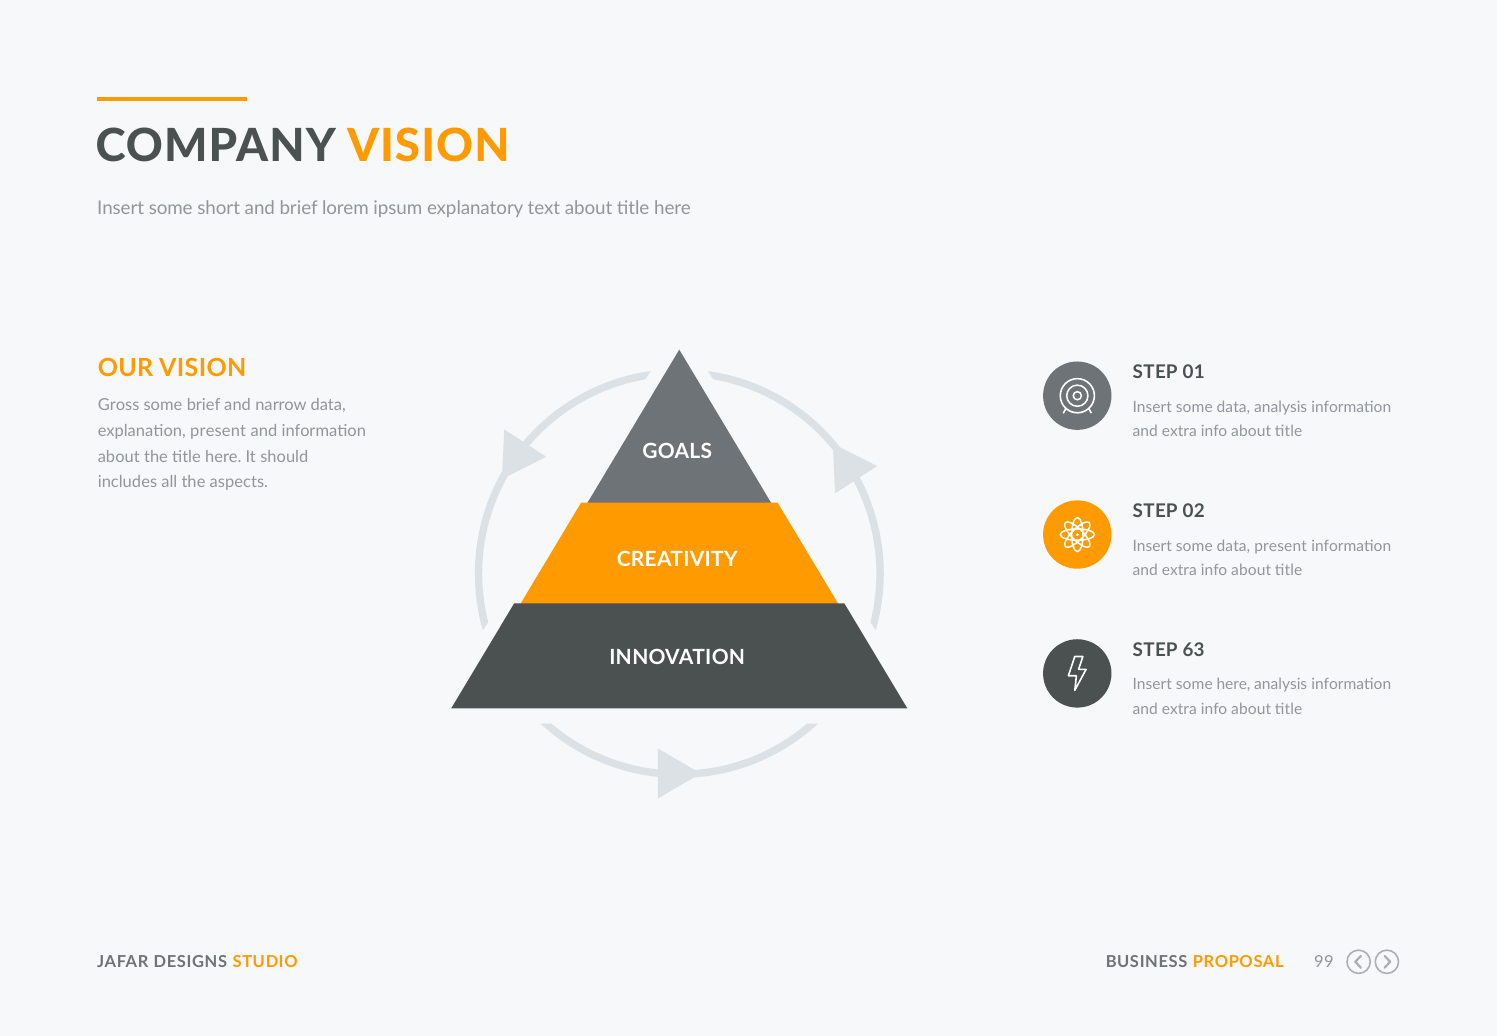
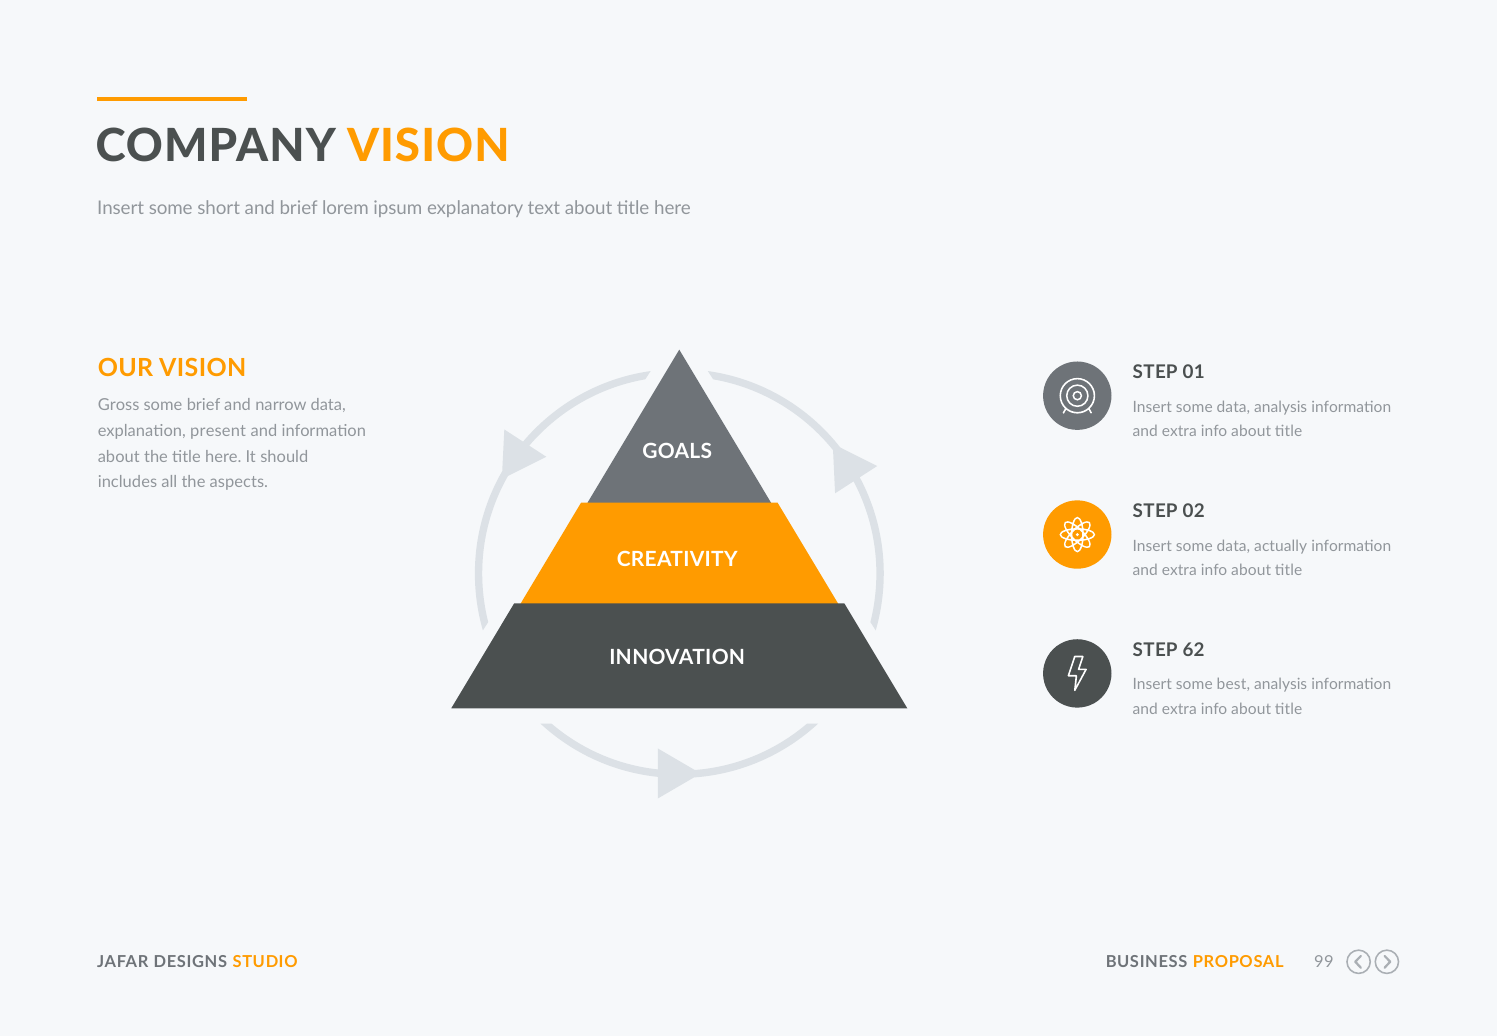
data present: present -> actually
63: 63 -> 62
some here: here -> best
